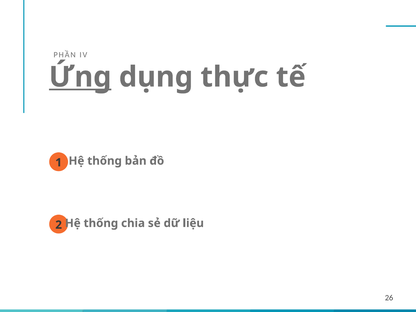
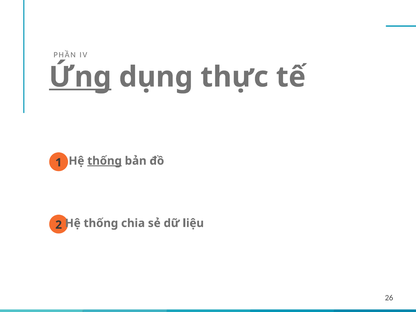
thống at (105, 161) underline: none -> present
